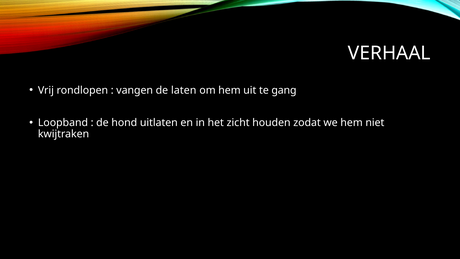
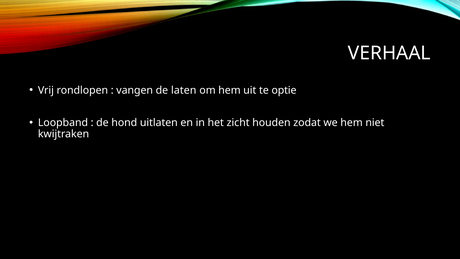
gang: gang -> optie
